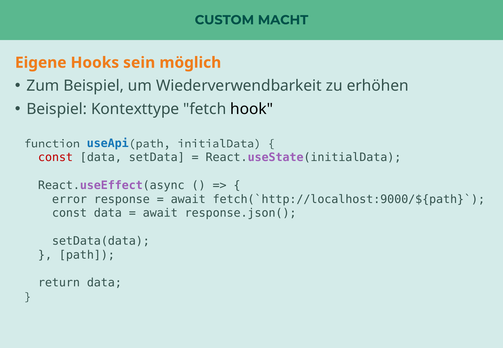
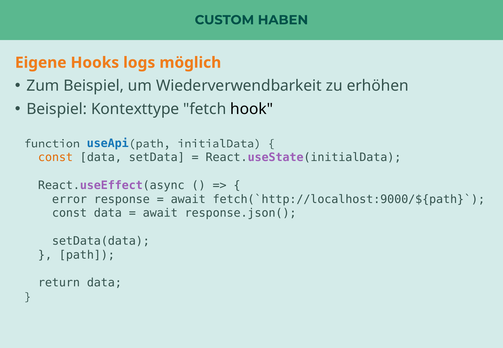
MACHT: MACHT -> HABEN
sein: sein -> logs
const at (56, 158) colour: red -> orange
